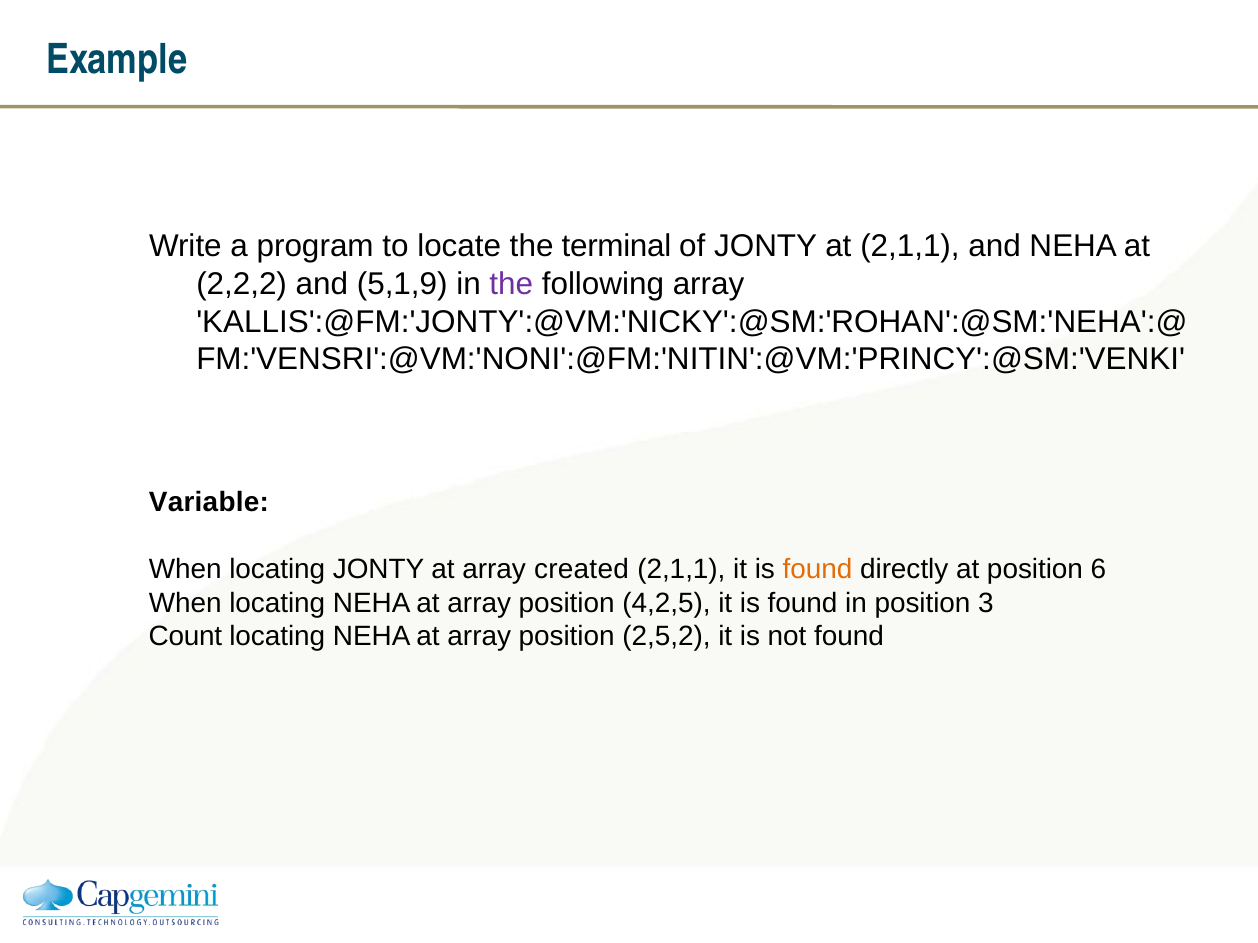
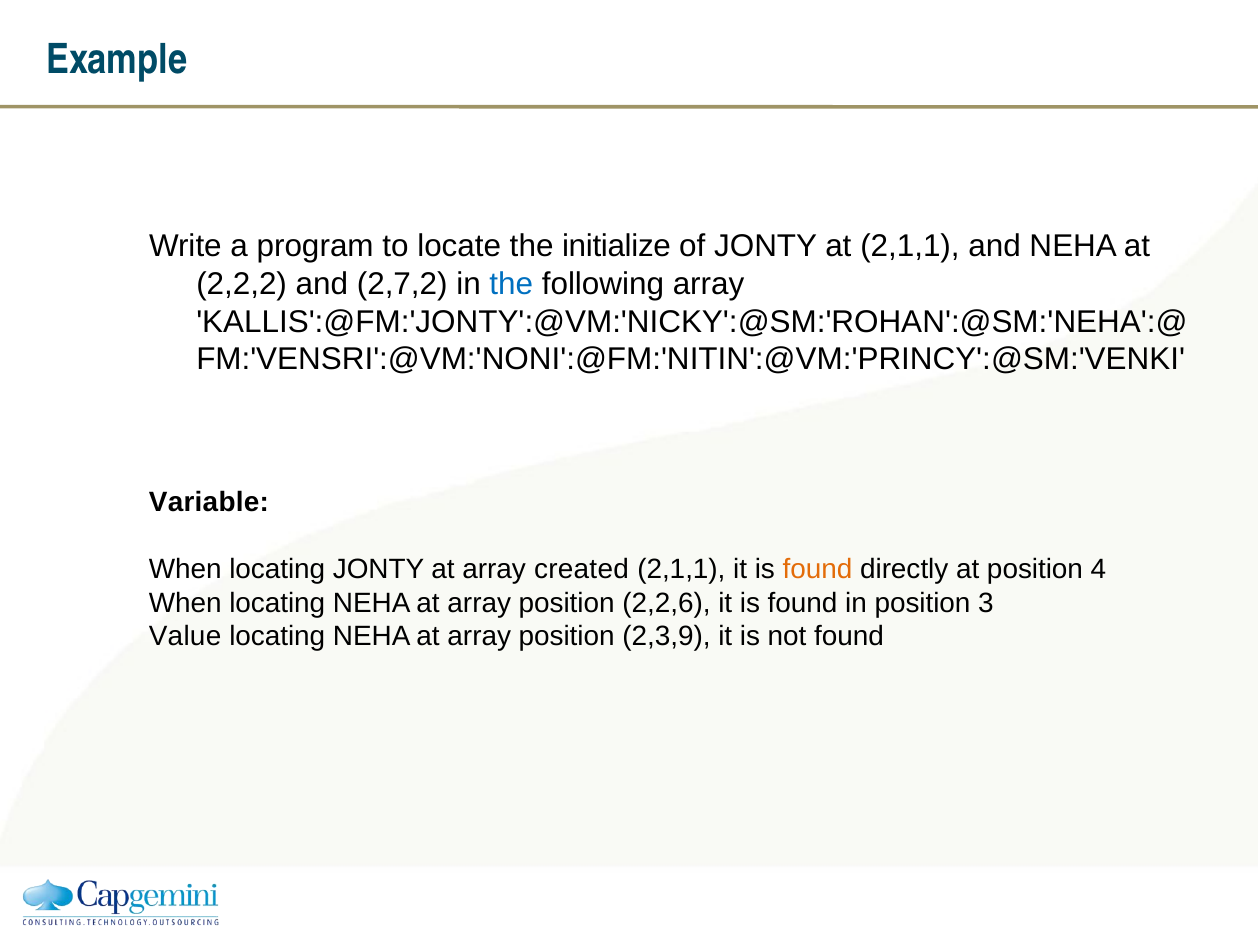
terminal: terminal -> initialize
5,1,9: 5,1,9 -> 2,7,2
the at (511, 284) colour: purple -> blue
6: 6 -> 4
4,2,5: 4,2,5 -> 2,2,6
Count: Count -> Value
2,5,2: 2,5,2 -> 2,3,9
